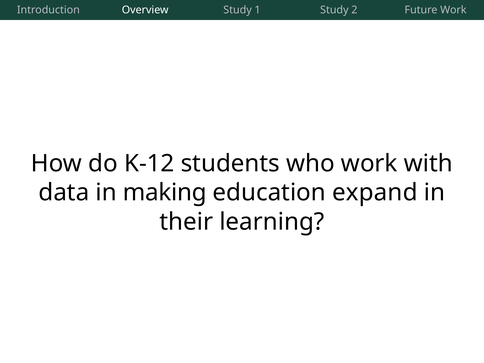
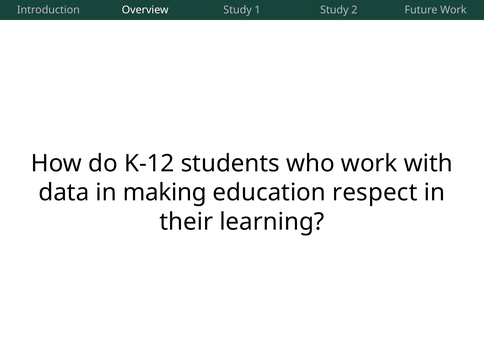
expand: expand -> respect
